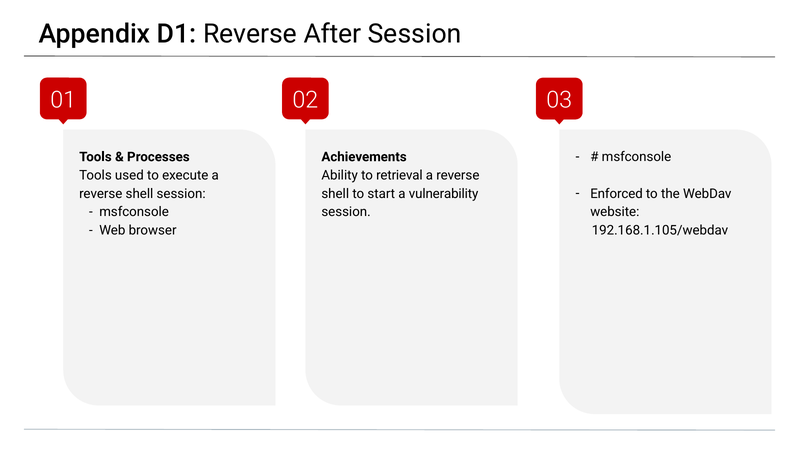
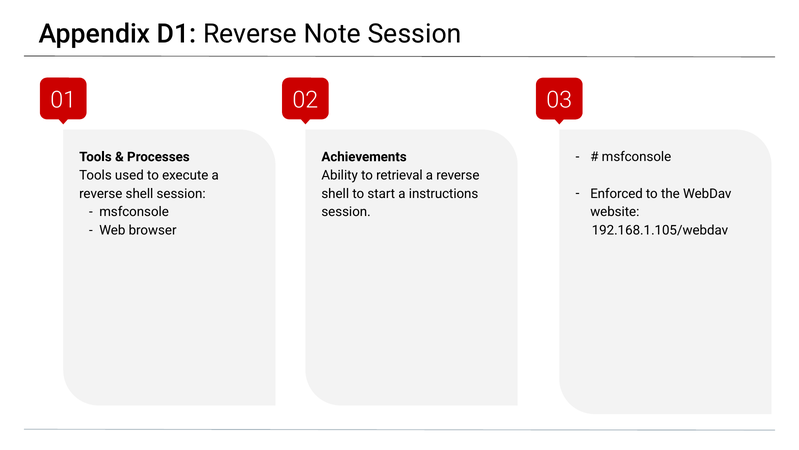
After: After -> Note
vulnerability: vulnerability -> instructions
